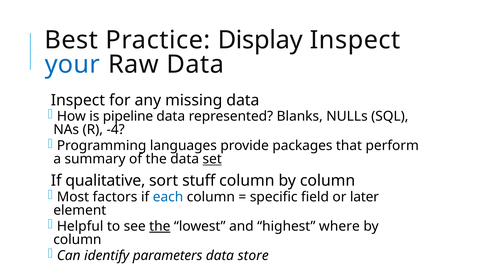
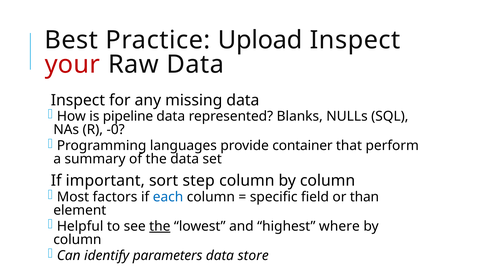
Display: Display -> Upload
your colour: blue -> red
-4: -4 -> -0
packages: packages -> container
set underline: present -> none
qualitative: qualitative -> important
stuff: stuff -> step
later: later -> than
